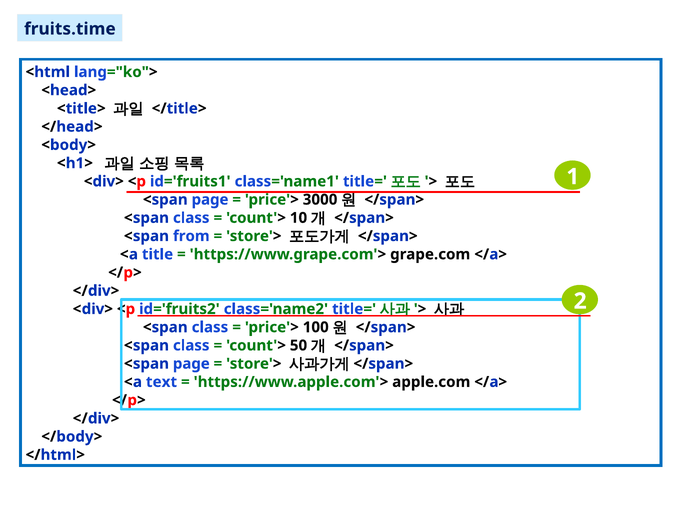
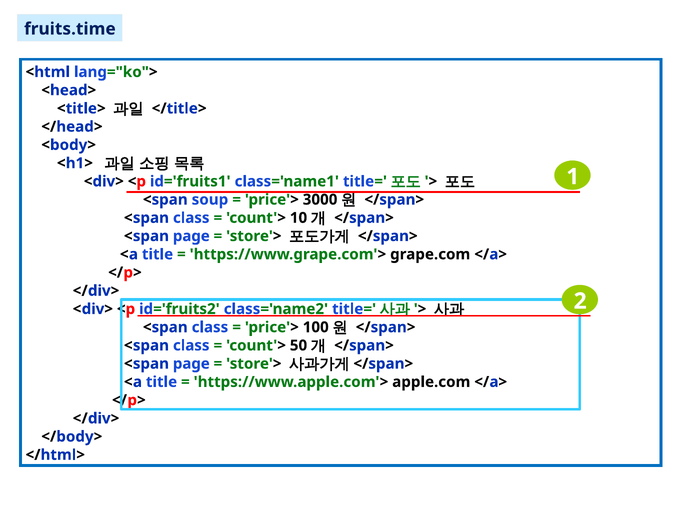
page at (210, 200): page -> soup
from at (191, 236): from -> page
text at (161, 382): text -> title
